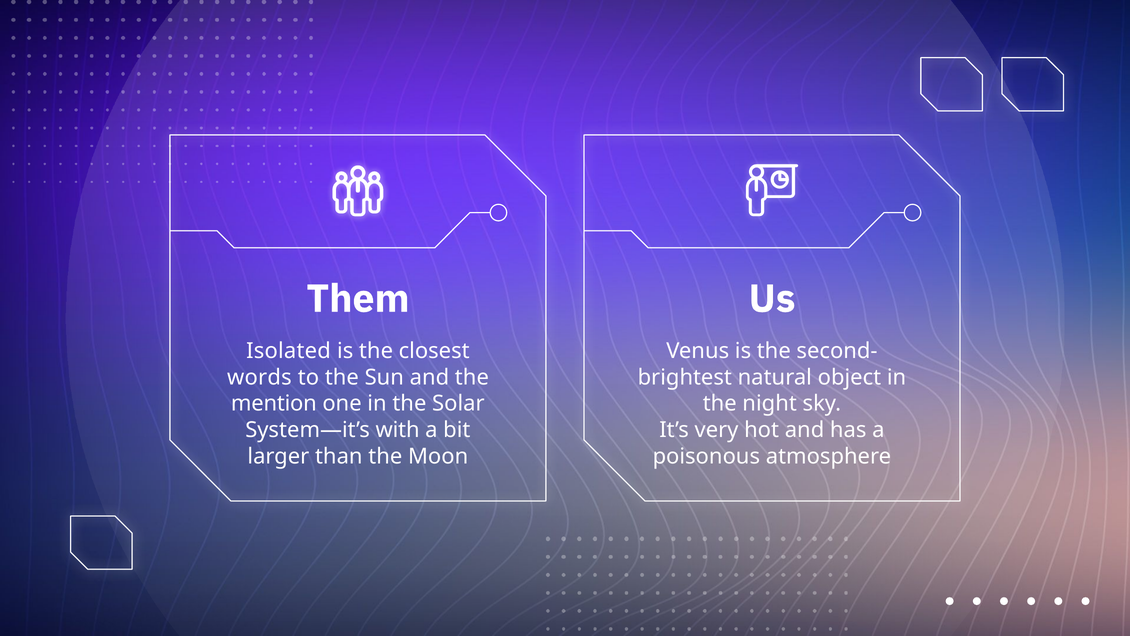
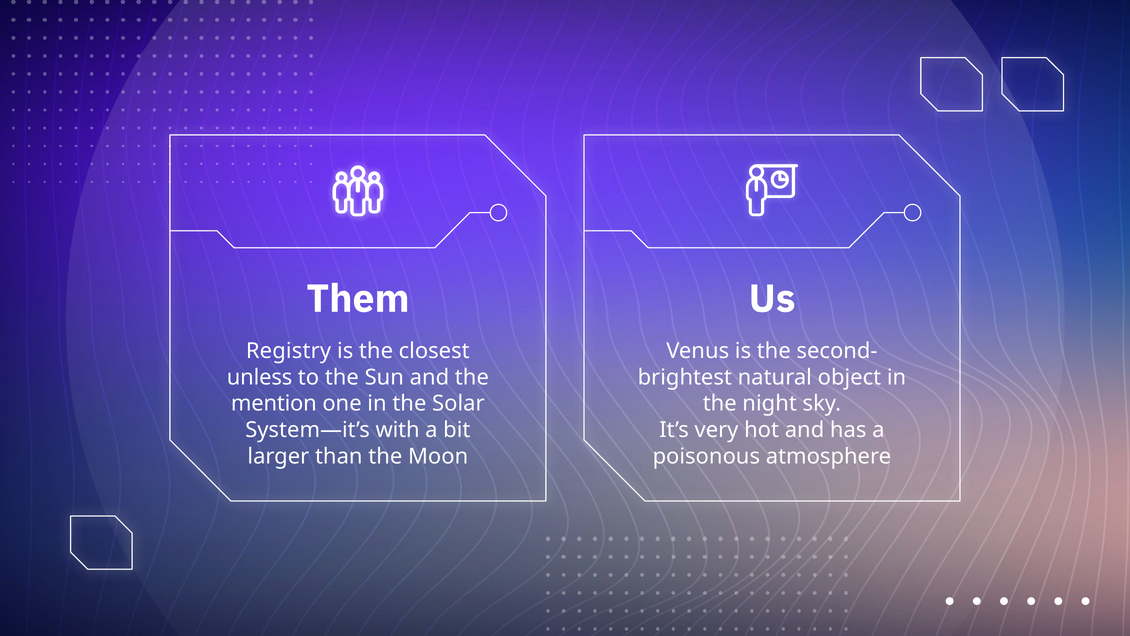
Isolated: Isolated -> Registry
words: words -> unless
